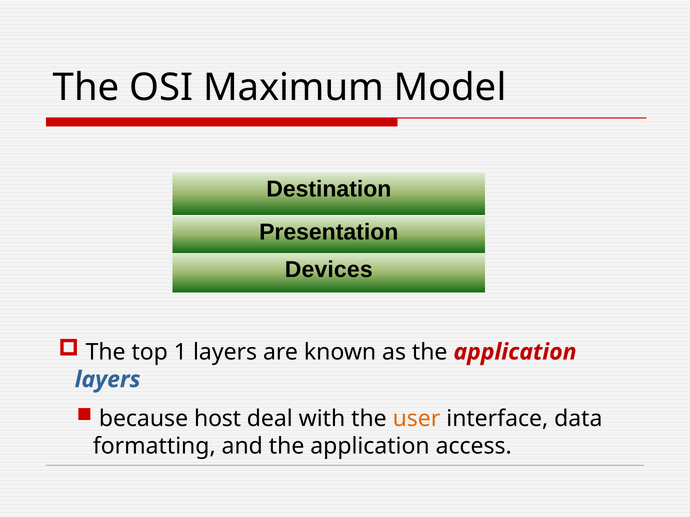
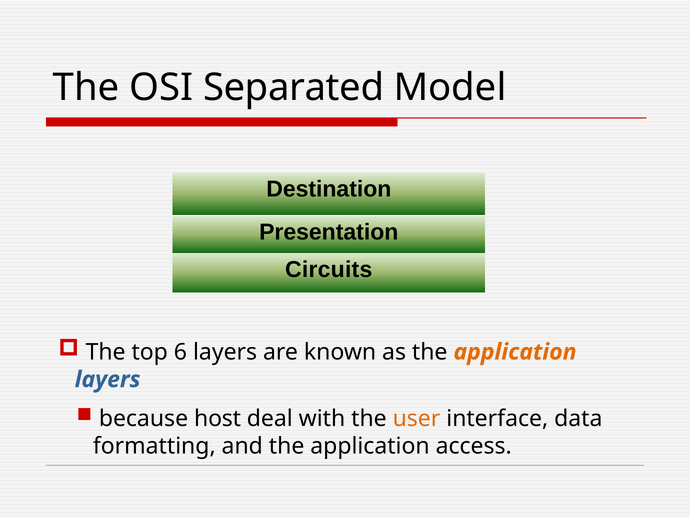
Maximum: Maximum -> Separated
Devices: Devices -> Circuits
1: 1 -> 6
application at (515, 352) colour: red -> orange
